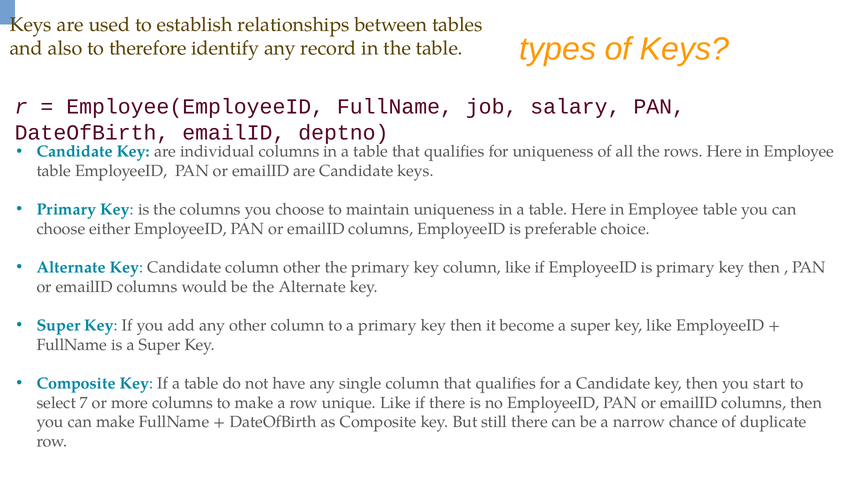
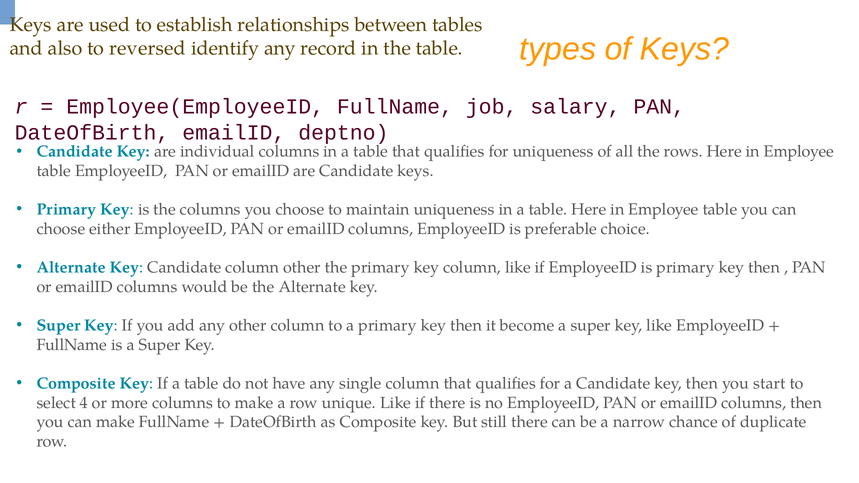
therefore: therefore -> reversed
7: 7 -> 4
